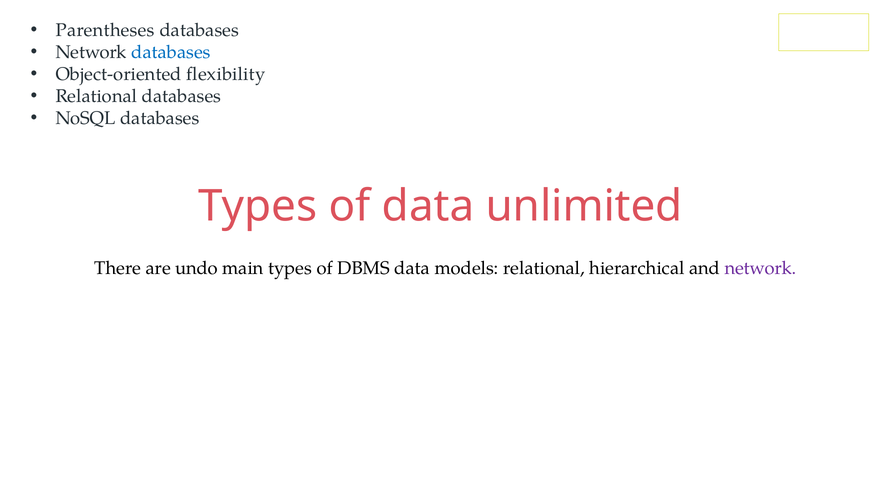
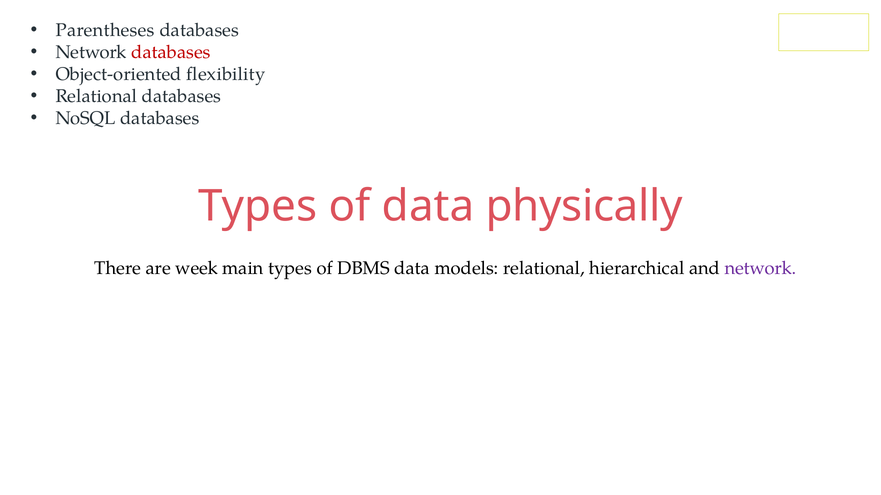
databases at (171, 52) colour: blue -> red
unlimited: unlimited -> physically
undo: undo -> week
